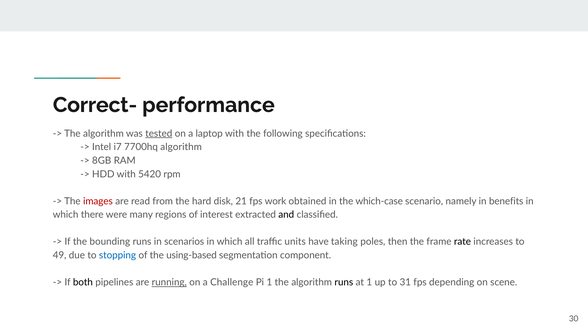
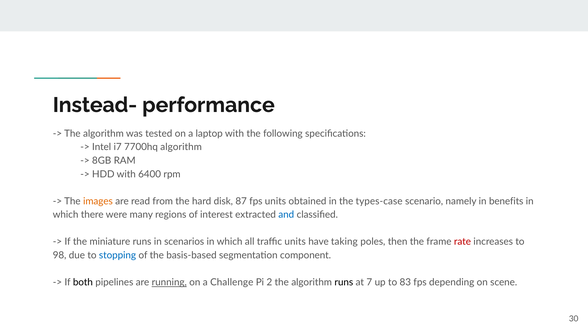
Correct-: Correct- -> Instead-
tested underline: present -> none
5420: 5420 -> 6400
images colour: red -> orange
21: 21 -> 87
fps work: work -> units
which-case: which-case -> types-case
and colour: black -> blue
bounding: bounding -> miniature
rate colour: black -> red
49: 49 -> 98
using-based: using-based -> basis-based
Pi 1: 1 -> 2
at 1: 1 -> 7
31: 31 -> 83
